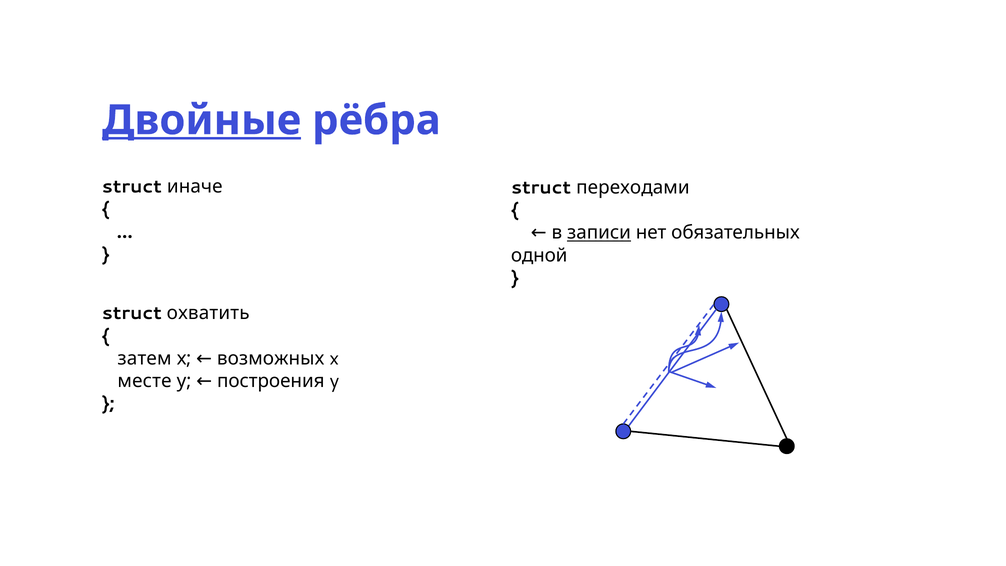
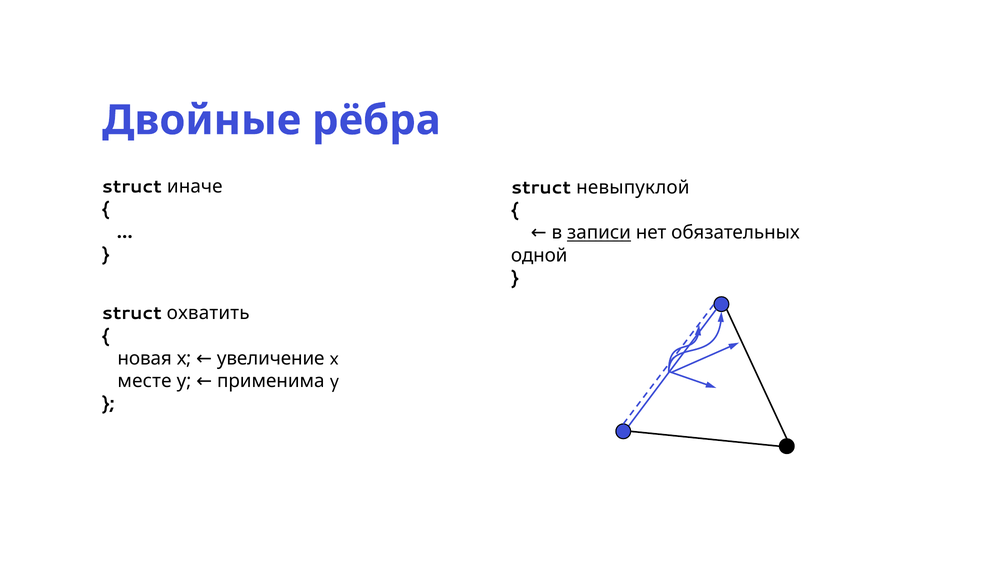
Двойные underline: present -> none
переходами: переходами -> невыпуклой
затем: затем -> новая
возможных: возможных -> увеличение
построения: построения -> применима
